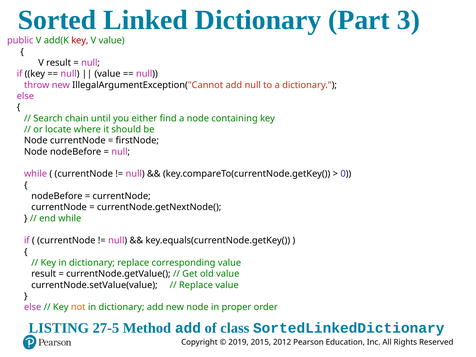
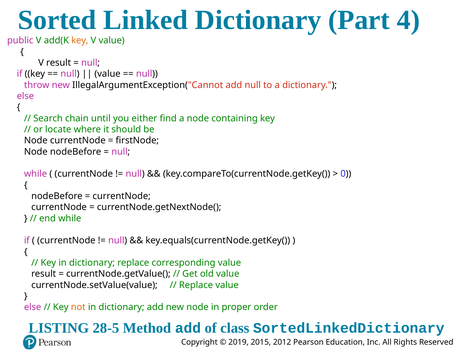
3: 3 -> 4
key at (80, 41) colour: red -> orange
27-5: 27-5 -> 28-5
